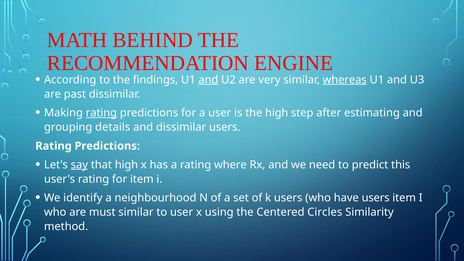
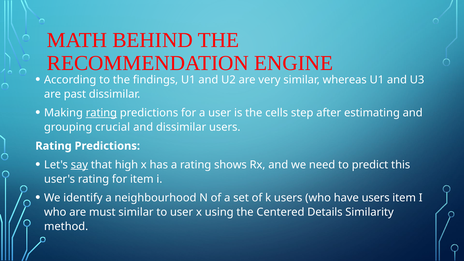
and at (208, 80) underline: present -> none
whereas underline: present -> none
the high: high -> cells
details: details -> crucial
where: where -> shows
Circles: Circles -> Details
